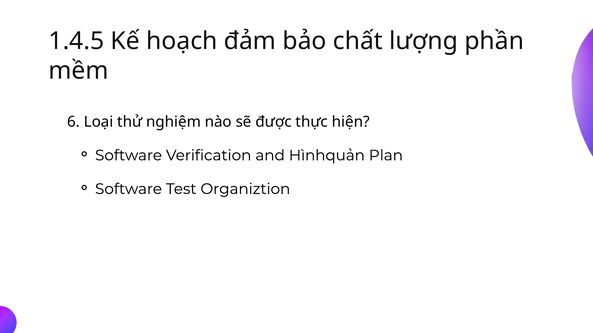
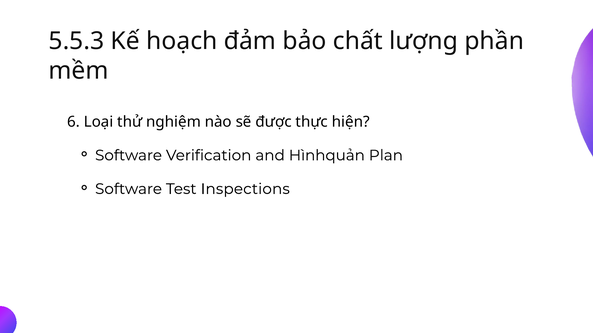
1.4.5: 1.4.5 -> 5.5.3
Organiztion: Organiztion -> Inspections
